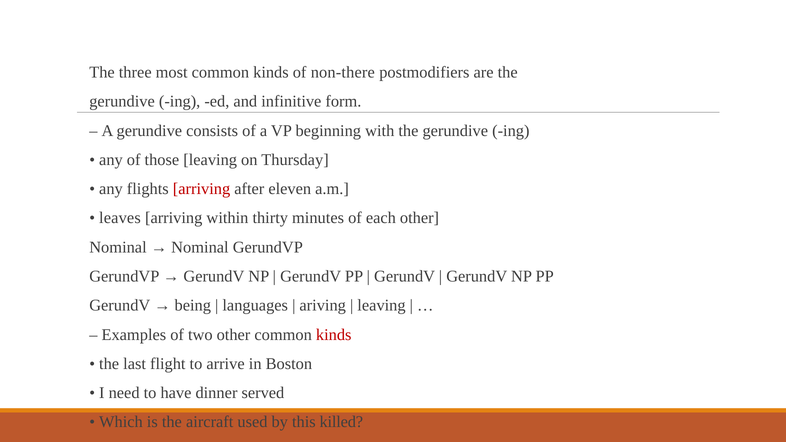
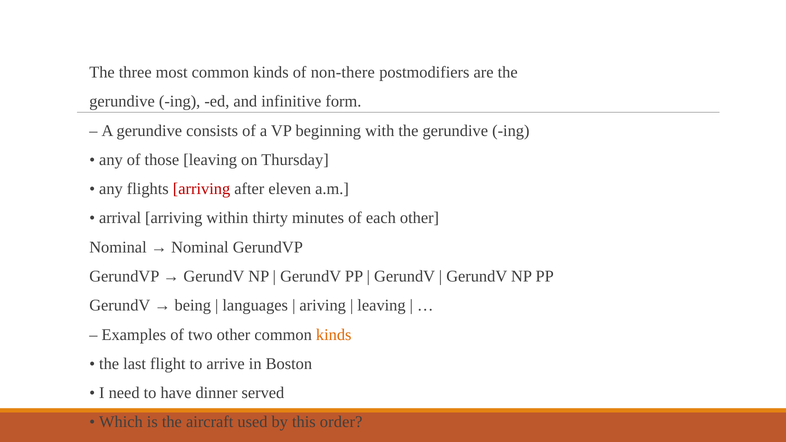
leaves: leaves -> arrival
kinds at (334, 335) colour: red -> orange
killed: killed -> order
